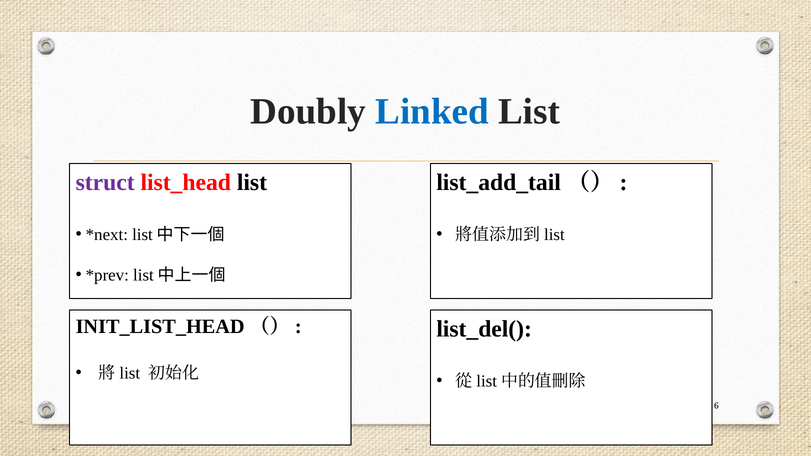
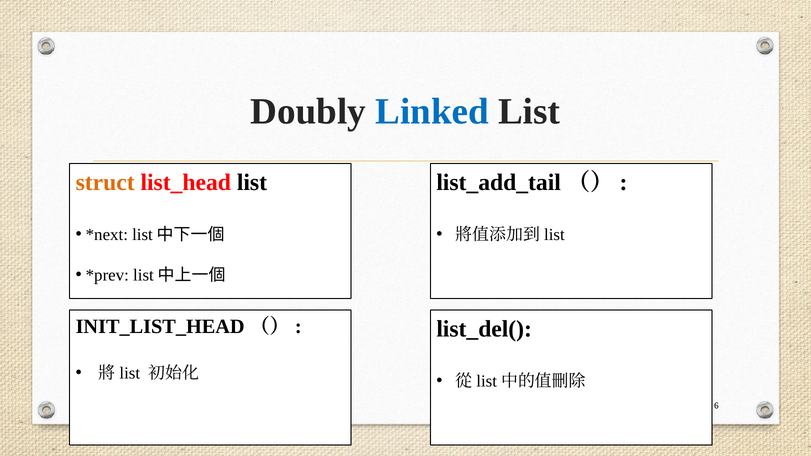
struct colour: purple -> orange
